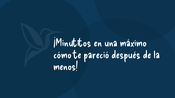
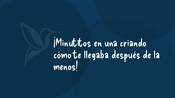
máximo: máximo -> criando
pareció: pareció -> llegaba
